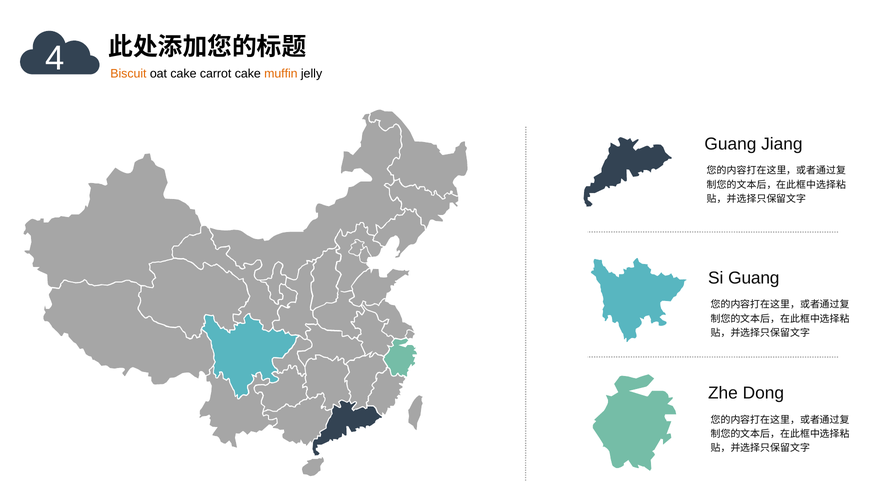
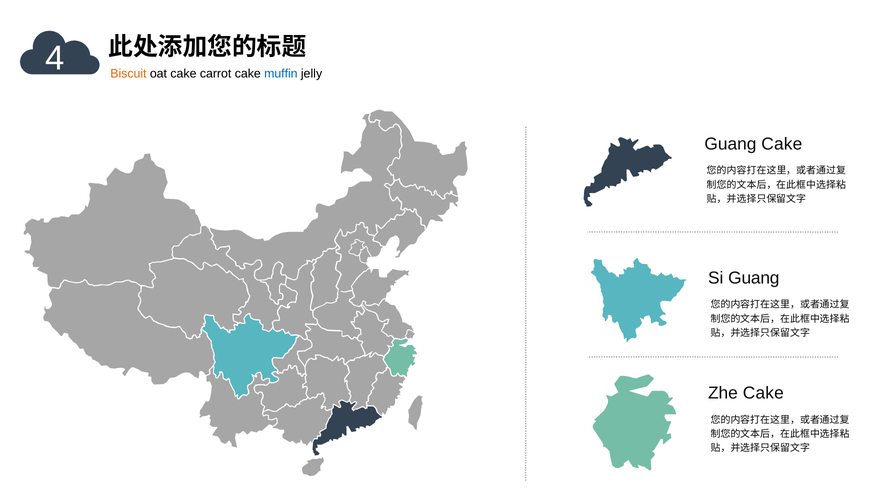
muffin colour: orange -> blue
Guang Jiang: Jiang -> Cake
Zhe Dong: Dong -> Cake
